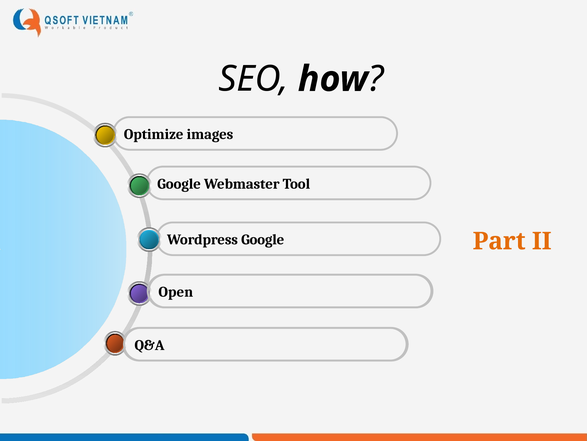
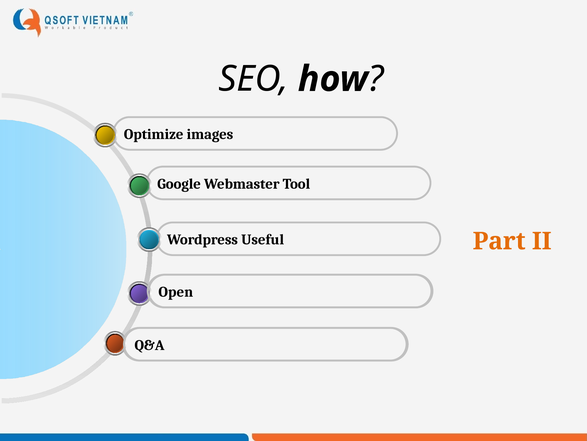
Google at (263, 239): Google -> Useful
